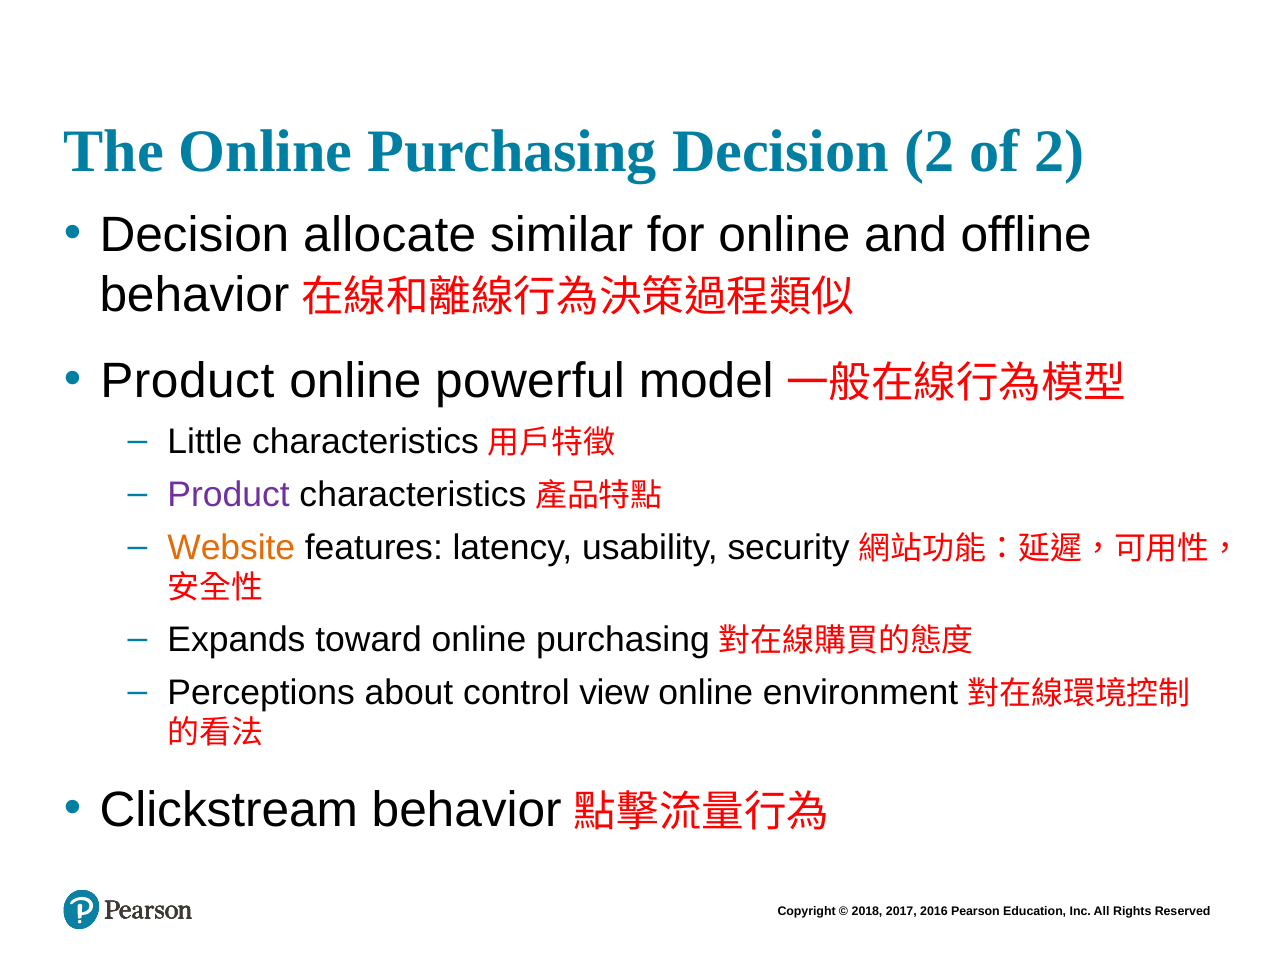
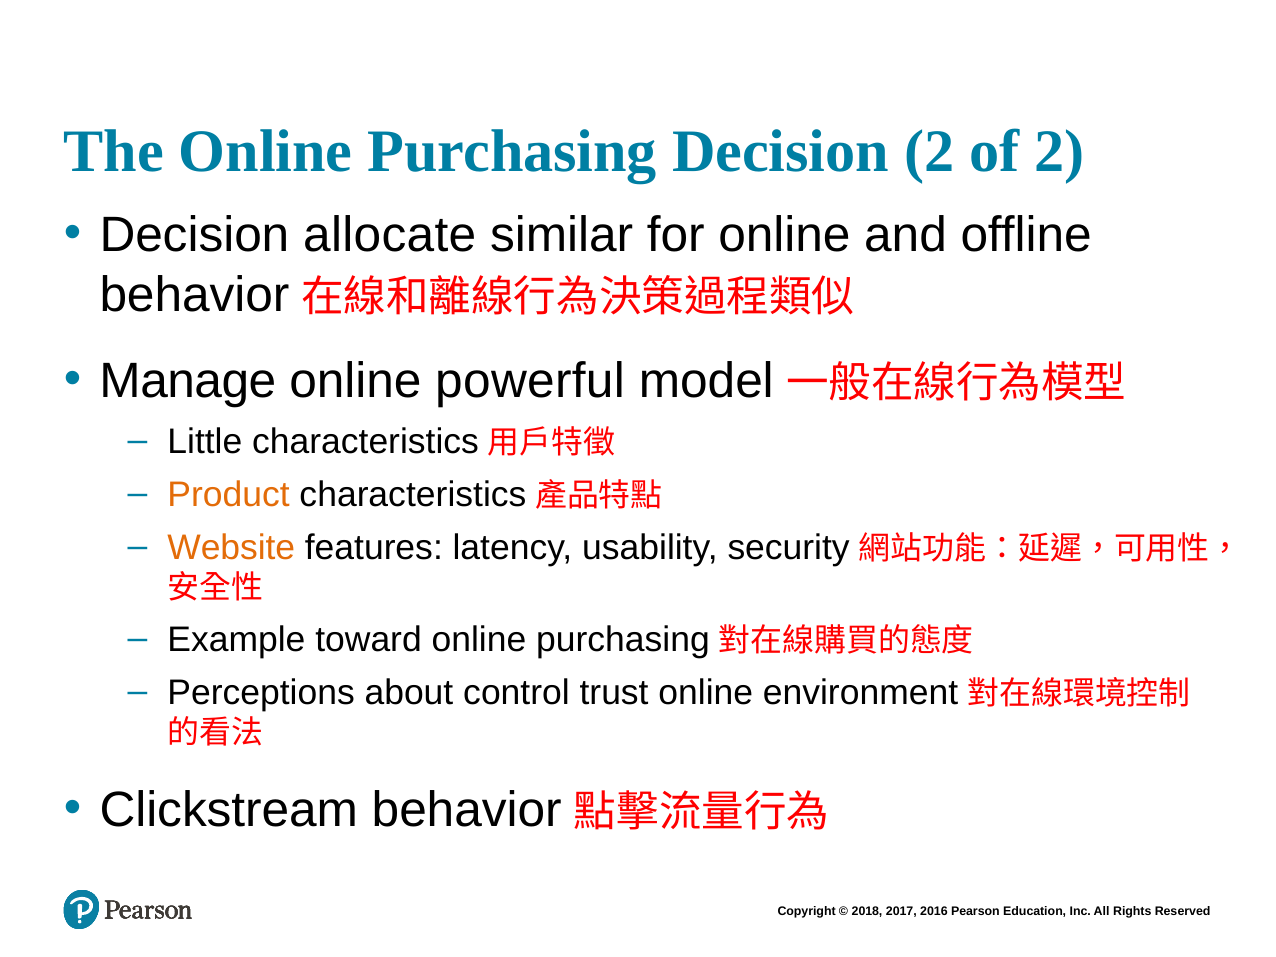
Product at (187, 381): Product -> Manage
Product at (229, 495) colour: purple -> orange
Expands: Expands -> Example
view: view -> trust
